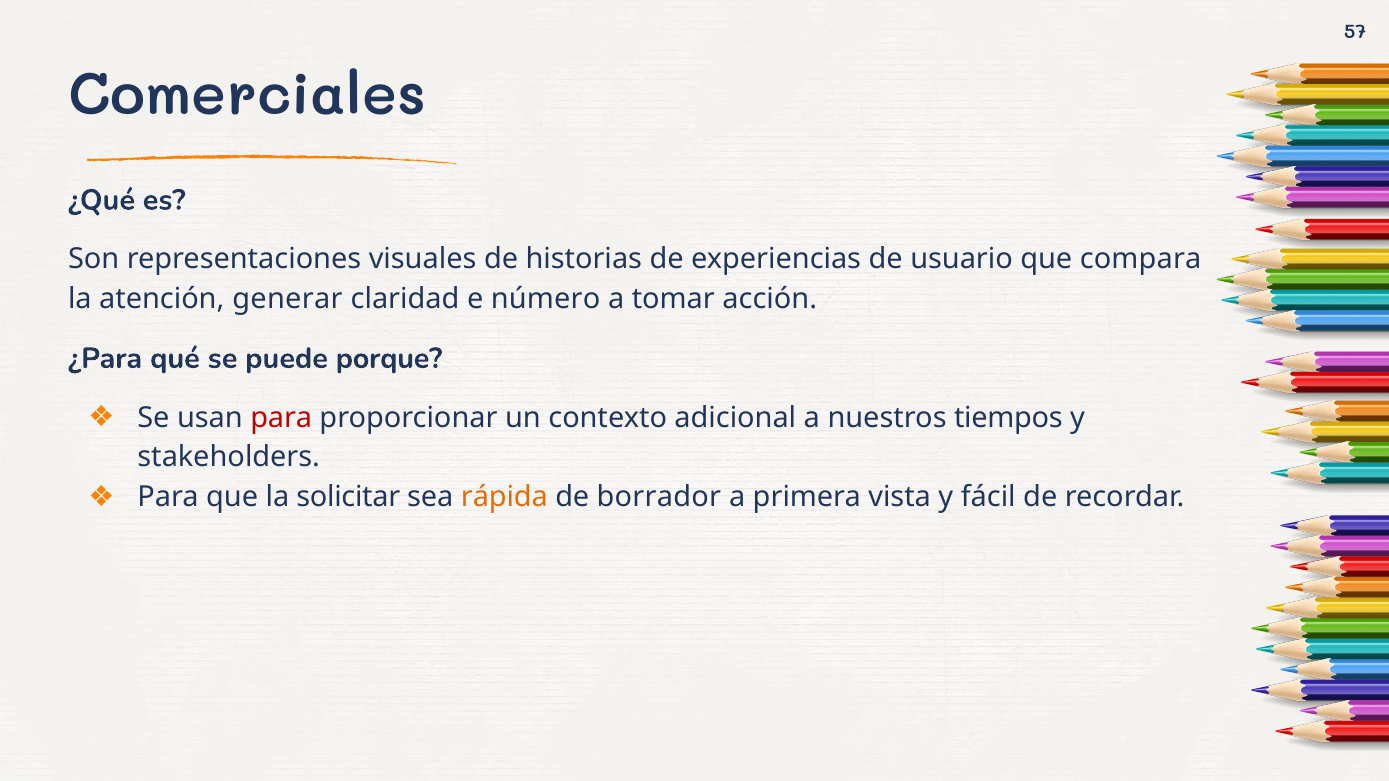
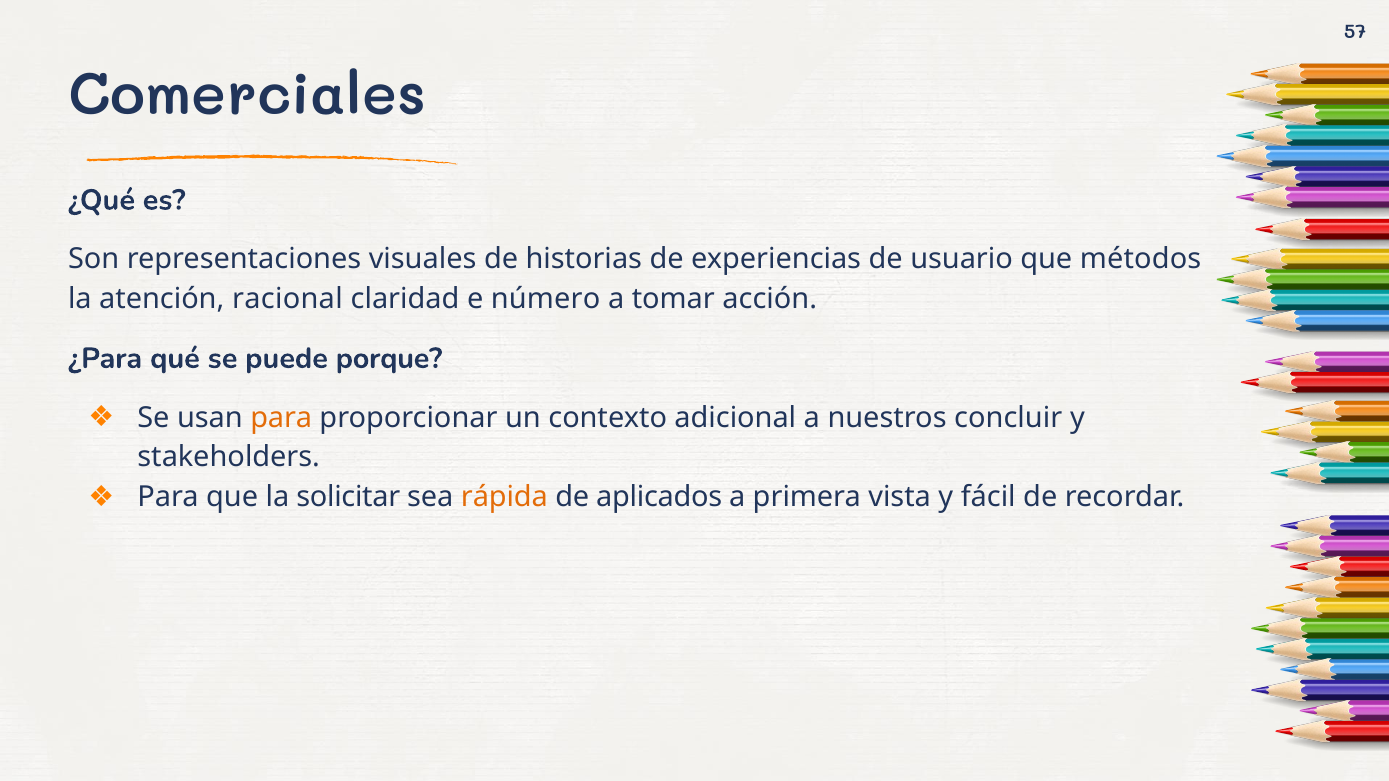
compara: compara -> métodos
generar: generar -> racional
para at (281, 418) colour: red -> orange
tiempos: tiempos -> concluir
borrador: borrador -> aplicados
